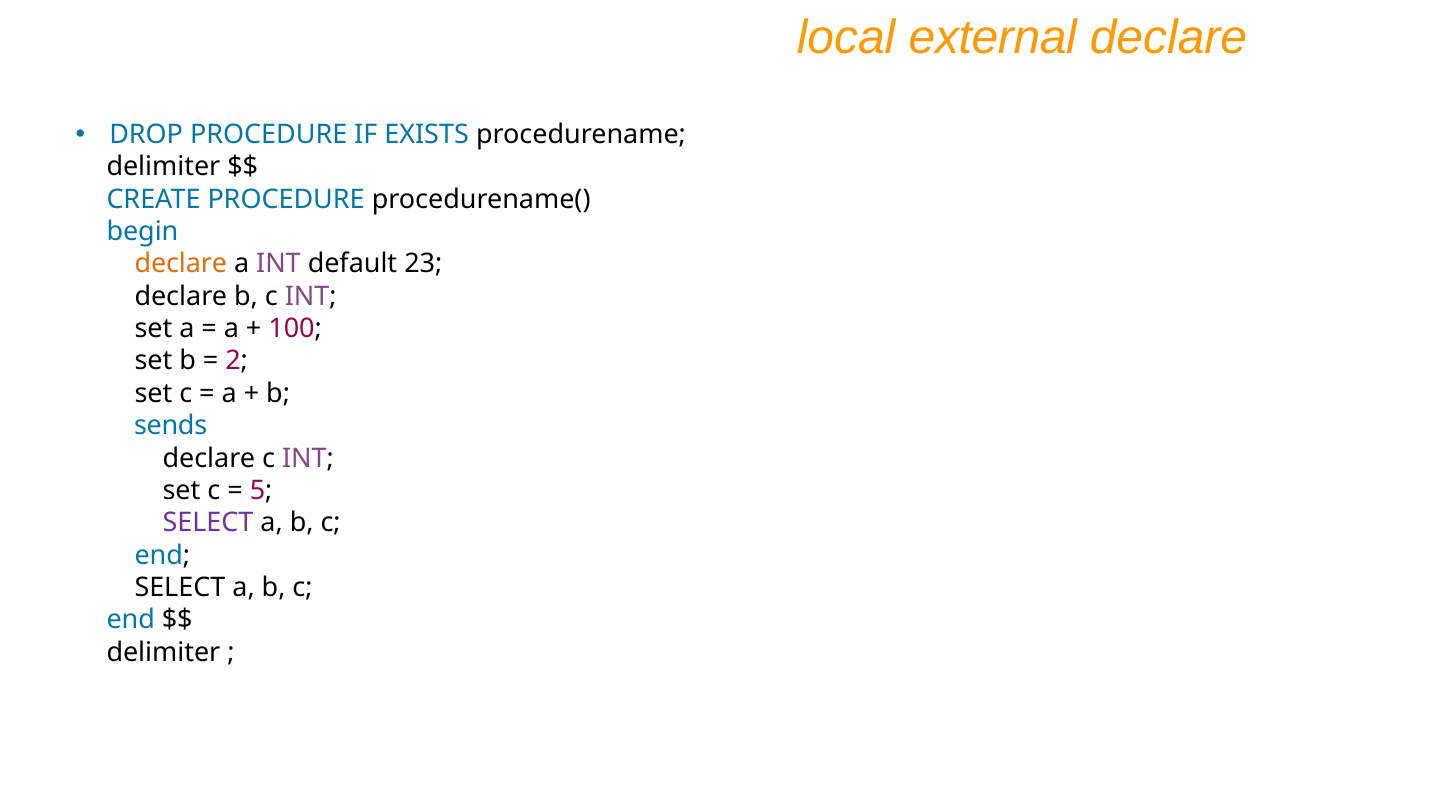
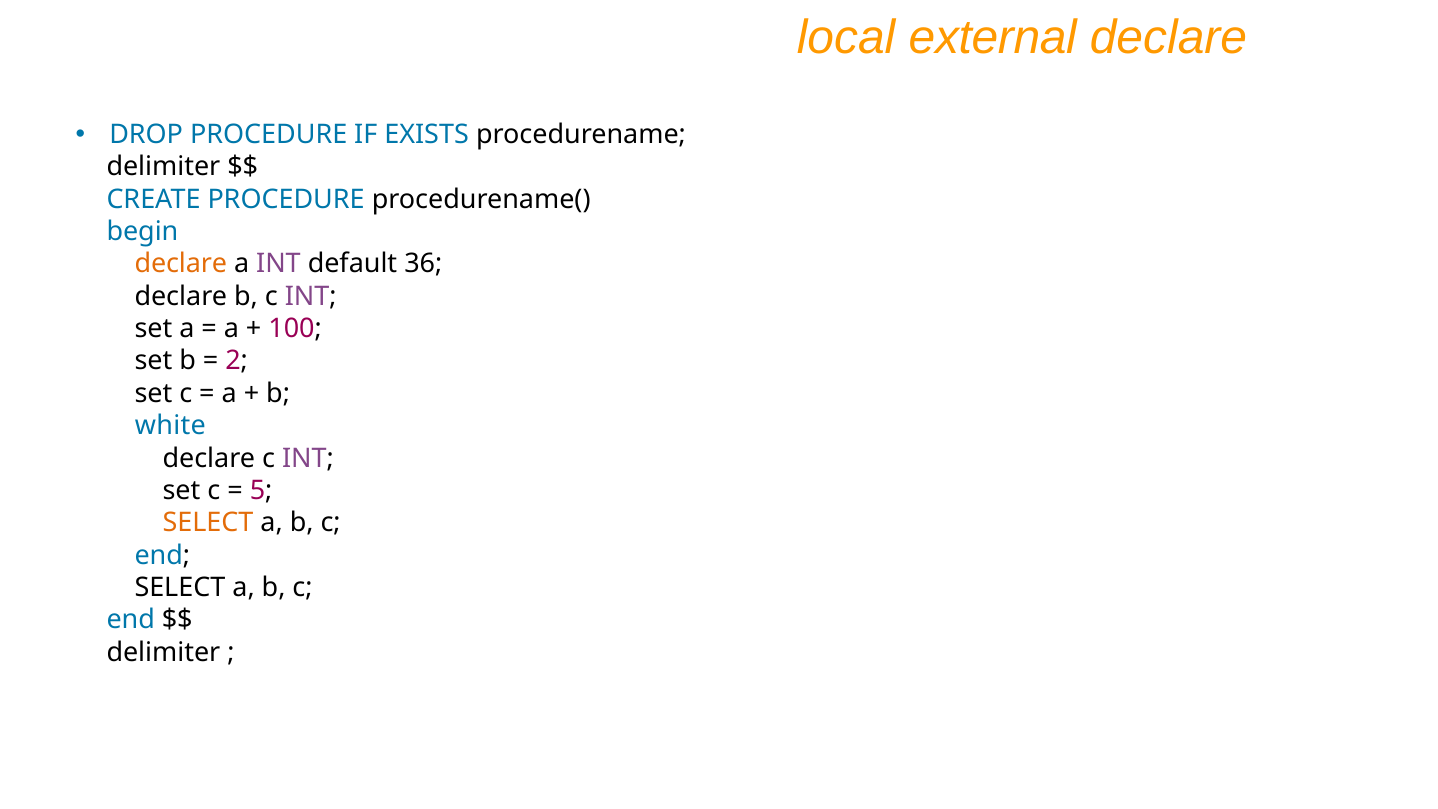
23: 23 -> 36
sends: sends -> white
SELECT at (208, 523) colour: purple -> orange
